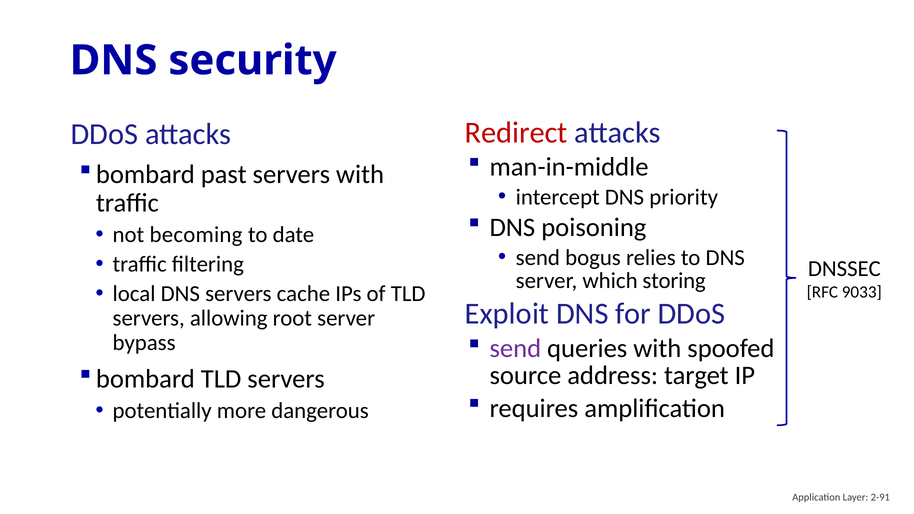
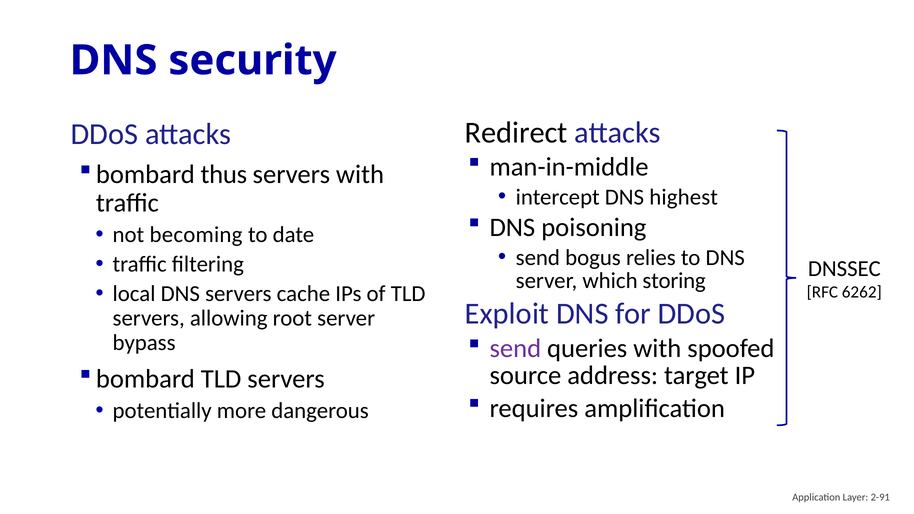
Redirect colour: red -> black
past: past -> thus
priority: priority -> highest
9033: 9033 -> 6262
